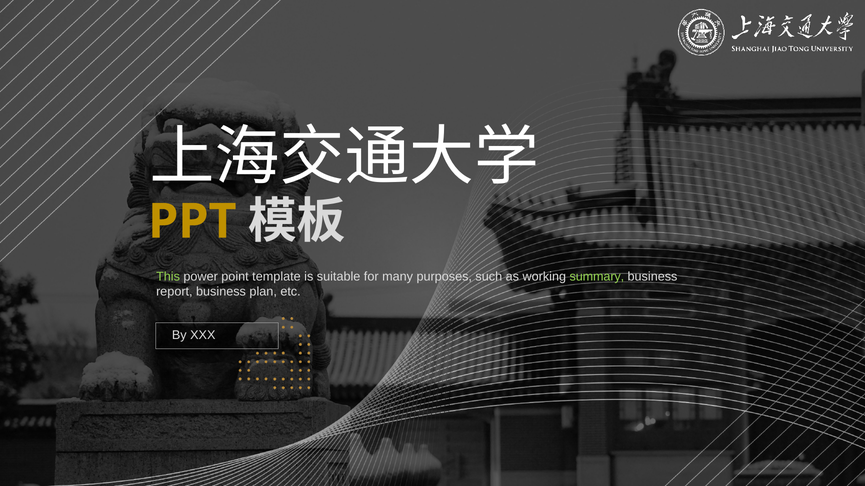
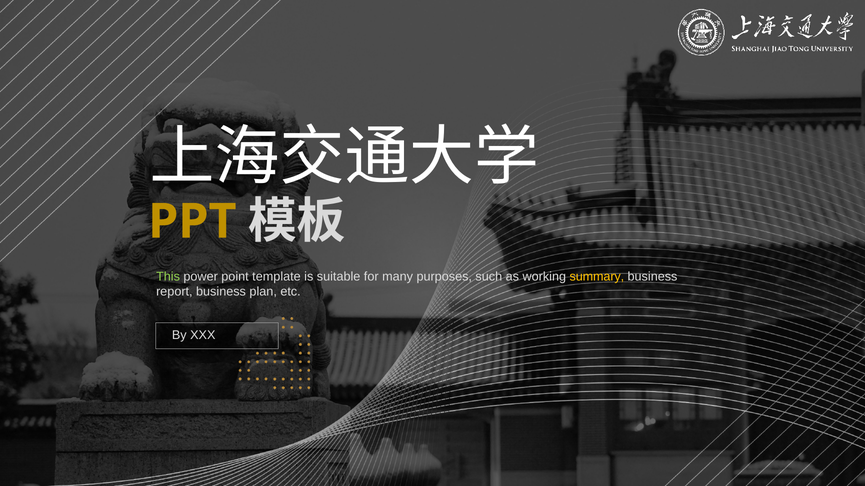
summary colour: light green -> yellow
